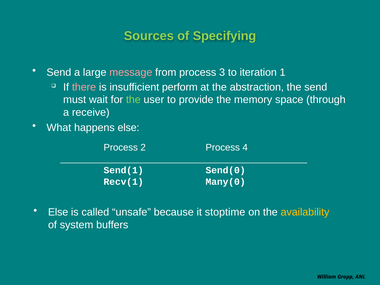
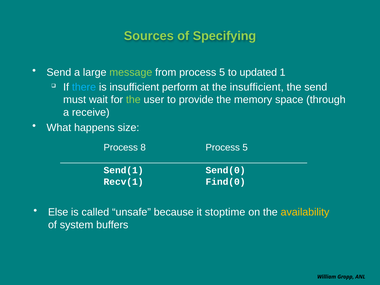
message colour: pink -> light green
from process 3: 3 -> 5
iteration: iteration -> updated
there colour: pink -> light blue
the abstraction: abstraction -> insufficient
happens else: else -> size
2: 2 -> 8
4 at (245, 148): 4 -> 5
Many(0: Many(0 -> Find(0
